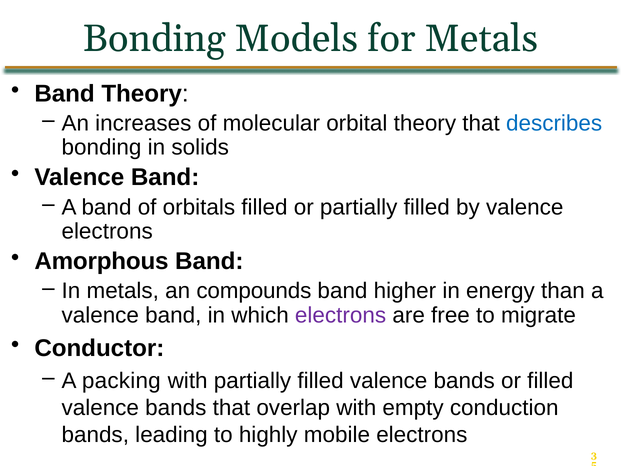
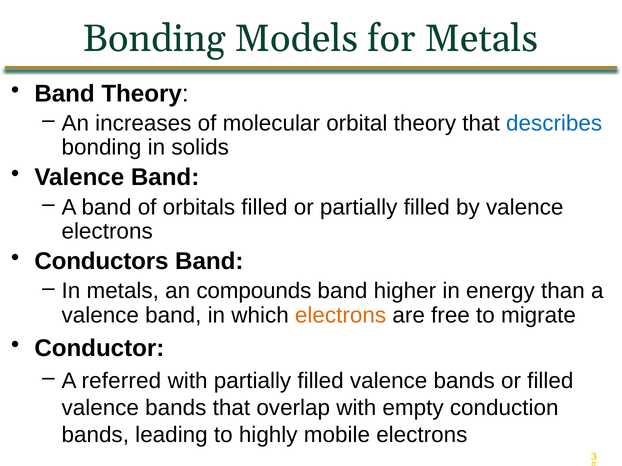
Amorphous: Amorphous -> Conductors
electrons at (341, 316) colour: purple -> orange
packing: packing -> referred
